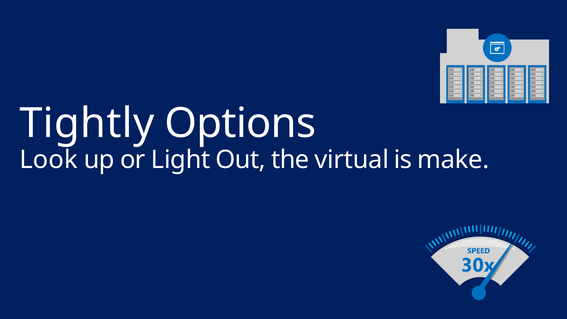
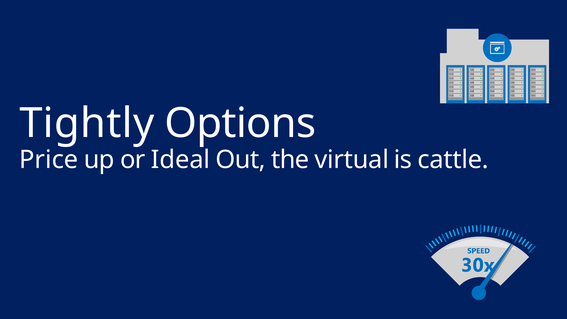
Look: Look -> Price
Light: Light -> Ideal
make: make -> cattle
